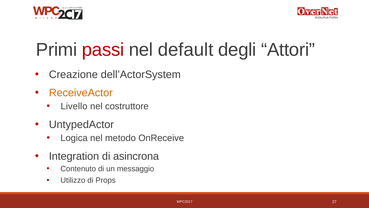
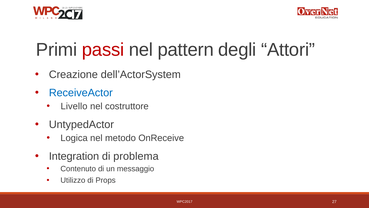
default: default -> pattern
ReceiveActor colour: orange -> blue
asincrona: asincrona -> problema
